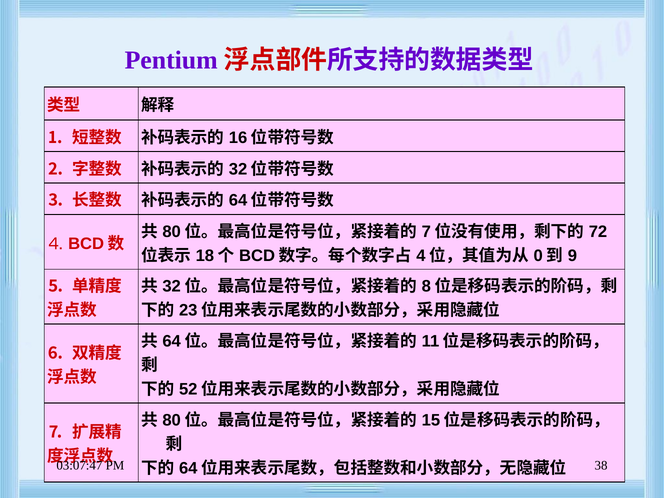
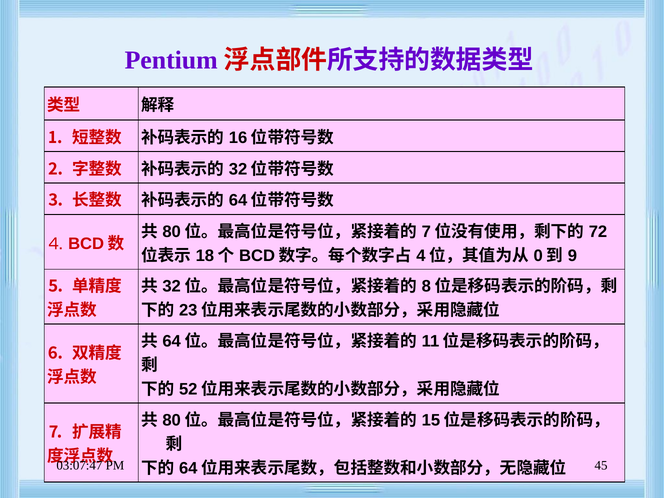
38: 38 -> 45
